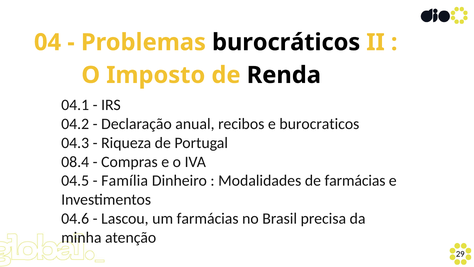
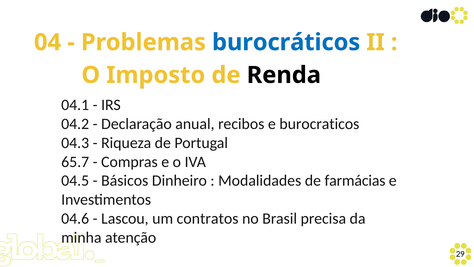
burocráticos colour: black -> blue
08.4: 08.4 -> 65.7
Família: Família -> Básicos
um farmácias: farmácias -> contratos
